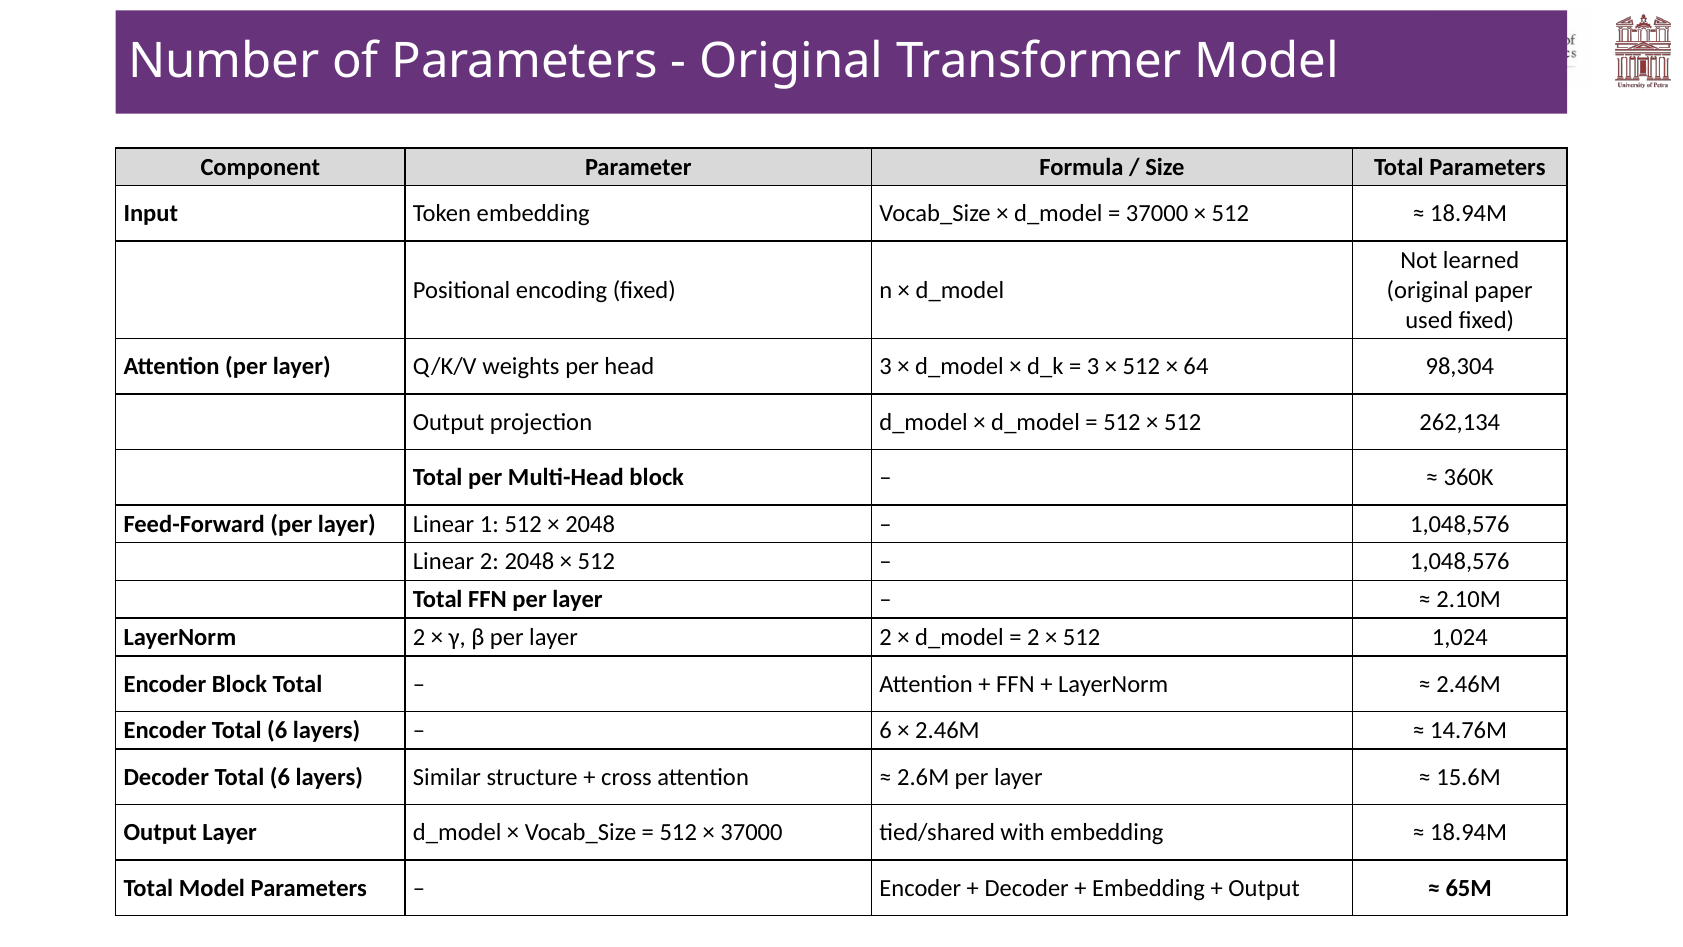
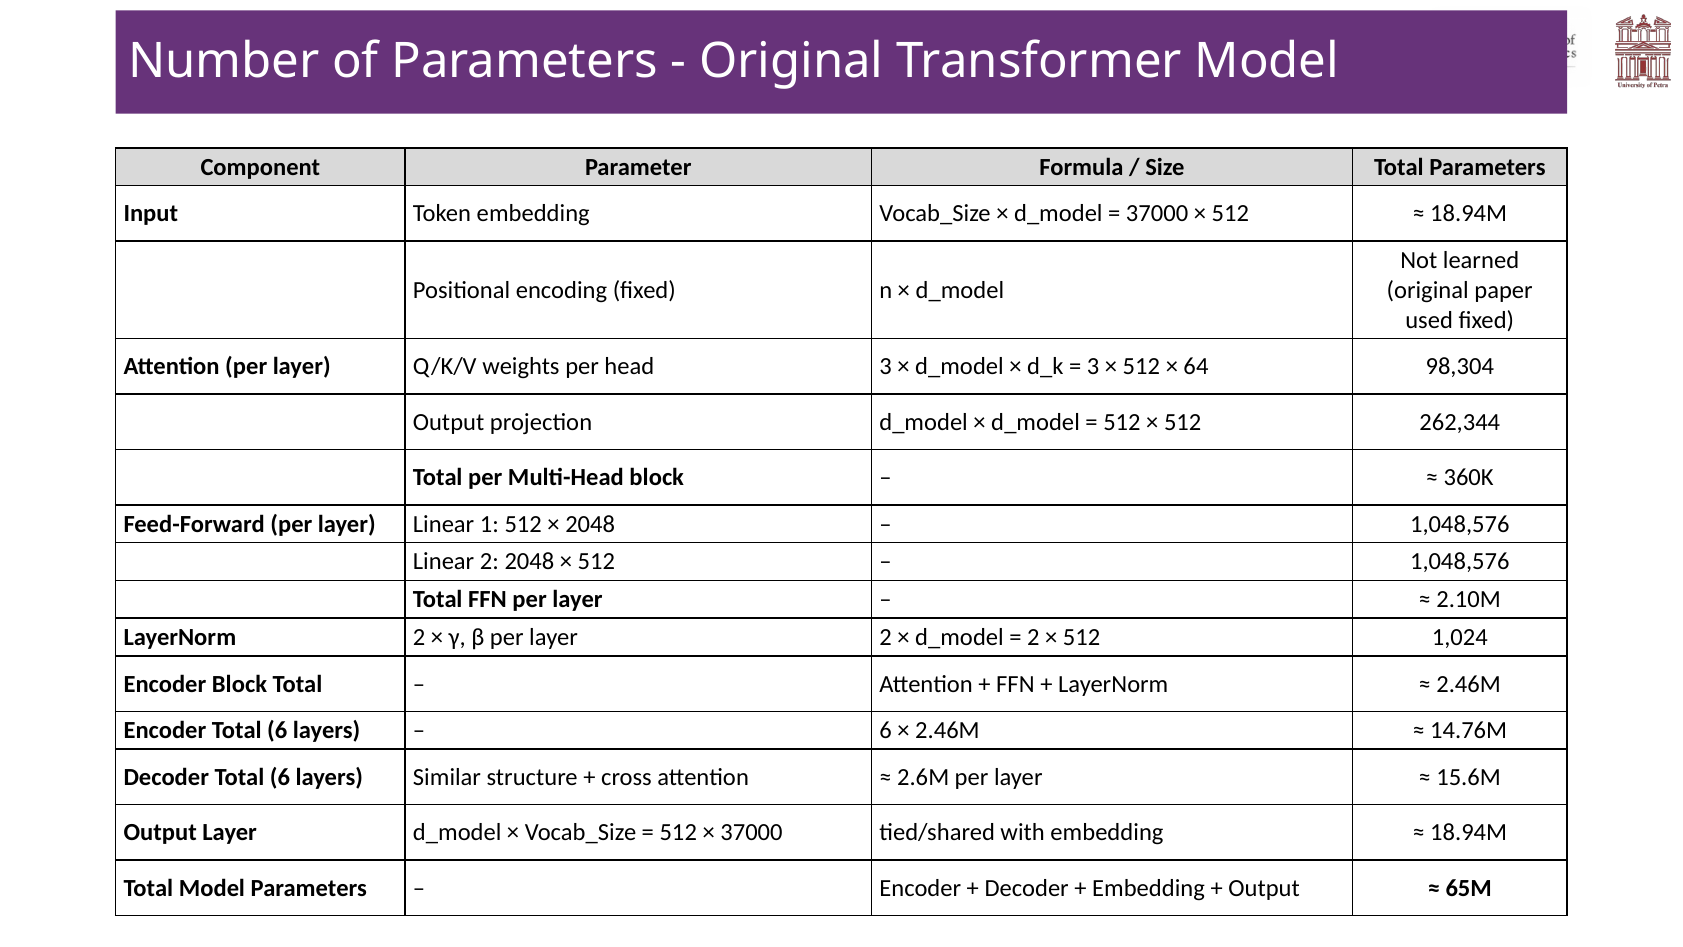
262,134: 262,134 -> 262,344
